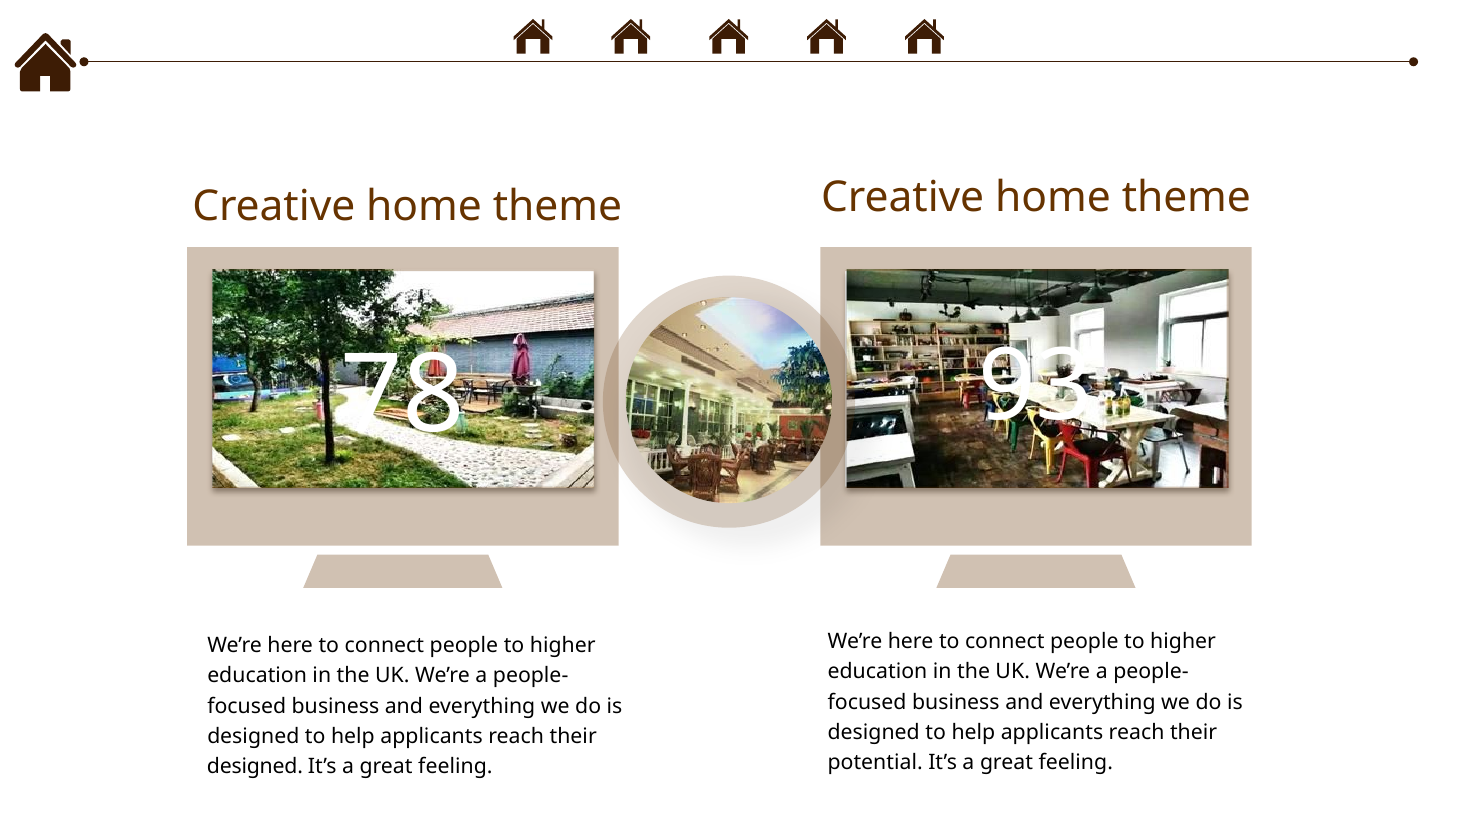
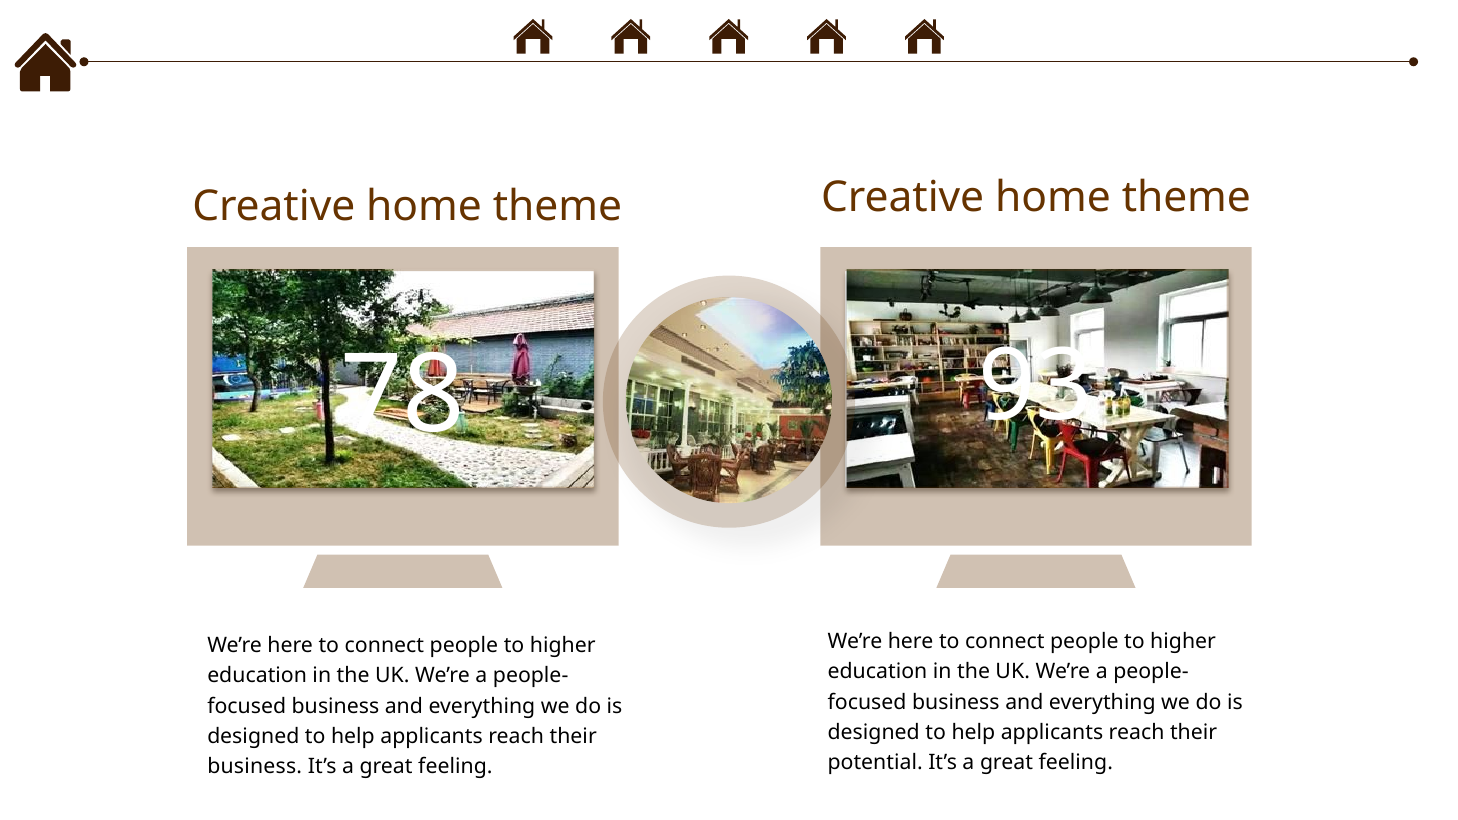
designed at (255, 767): designed -> business
